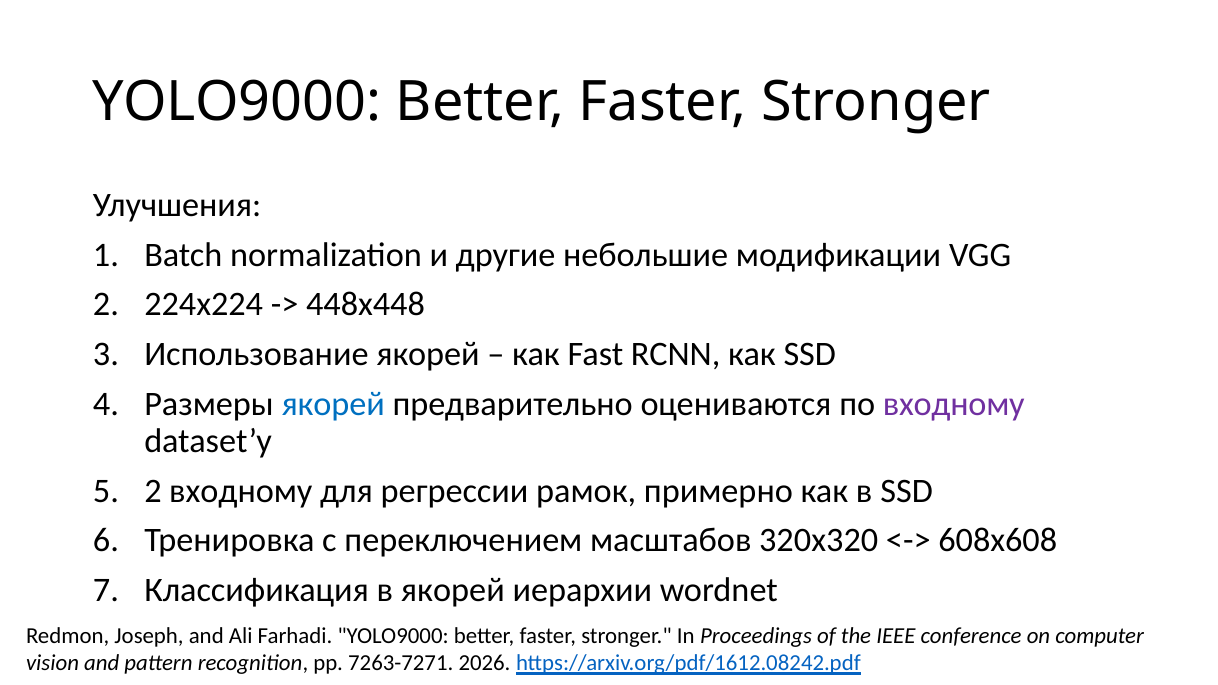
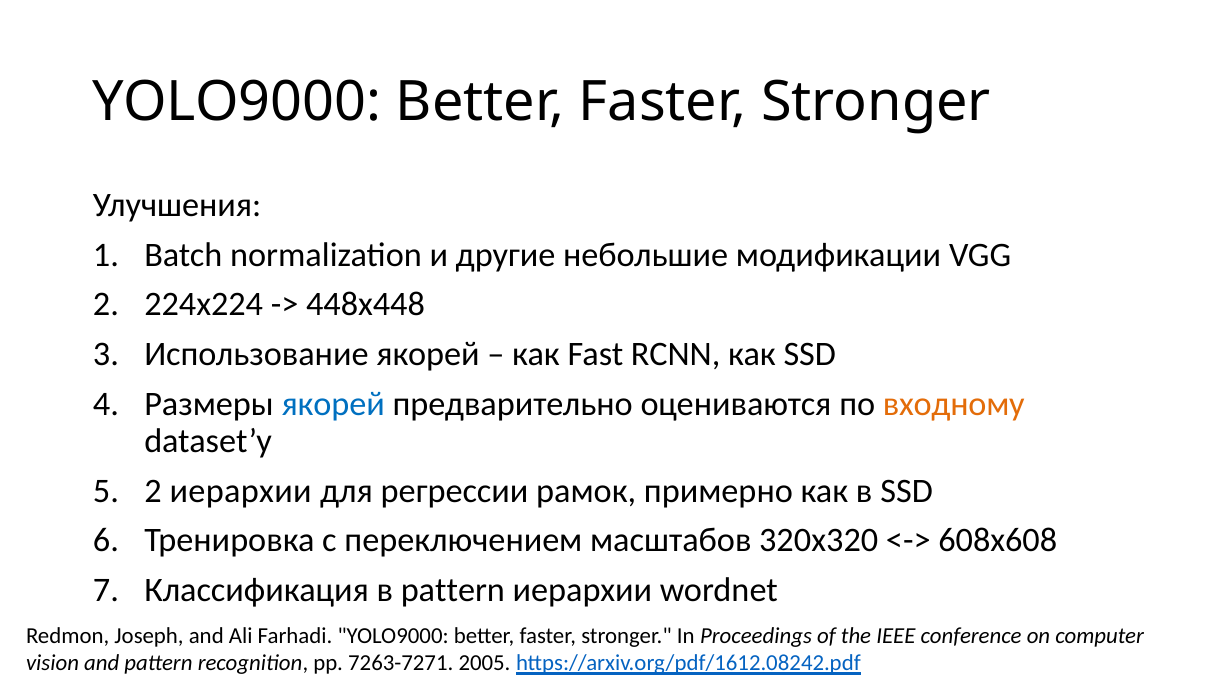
входному at (954, 404) colour: purple -> orange
2 входному: входному -> иерархии
в якорей: якорей -> pattern
2026: 2026 -> 2005
